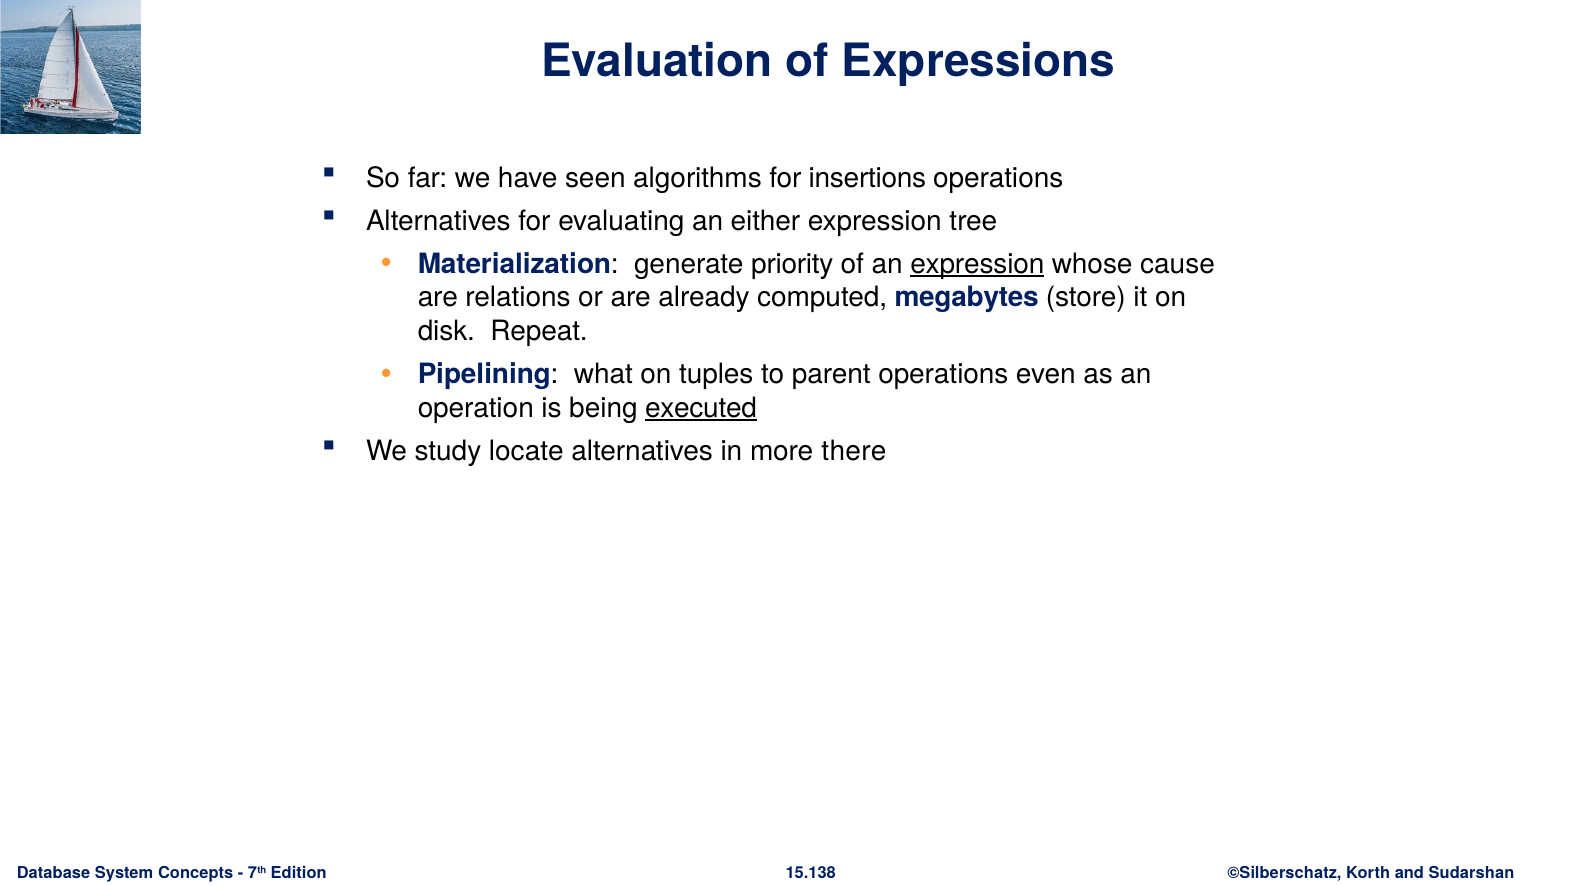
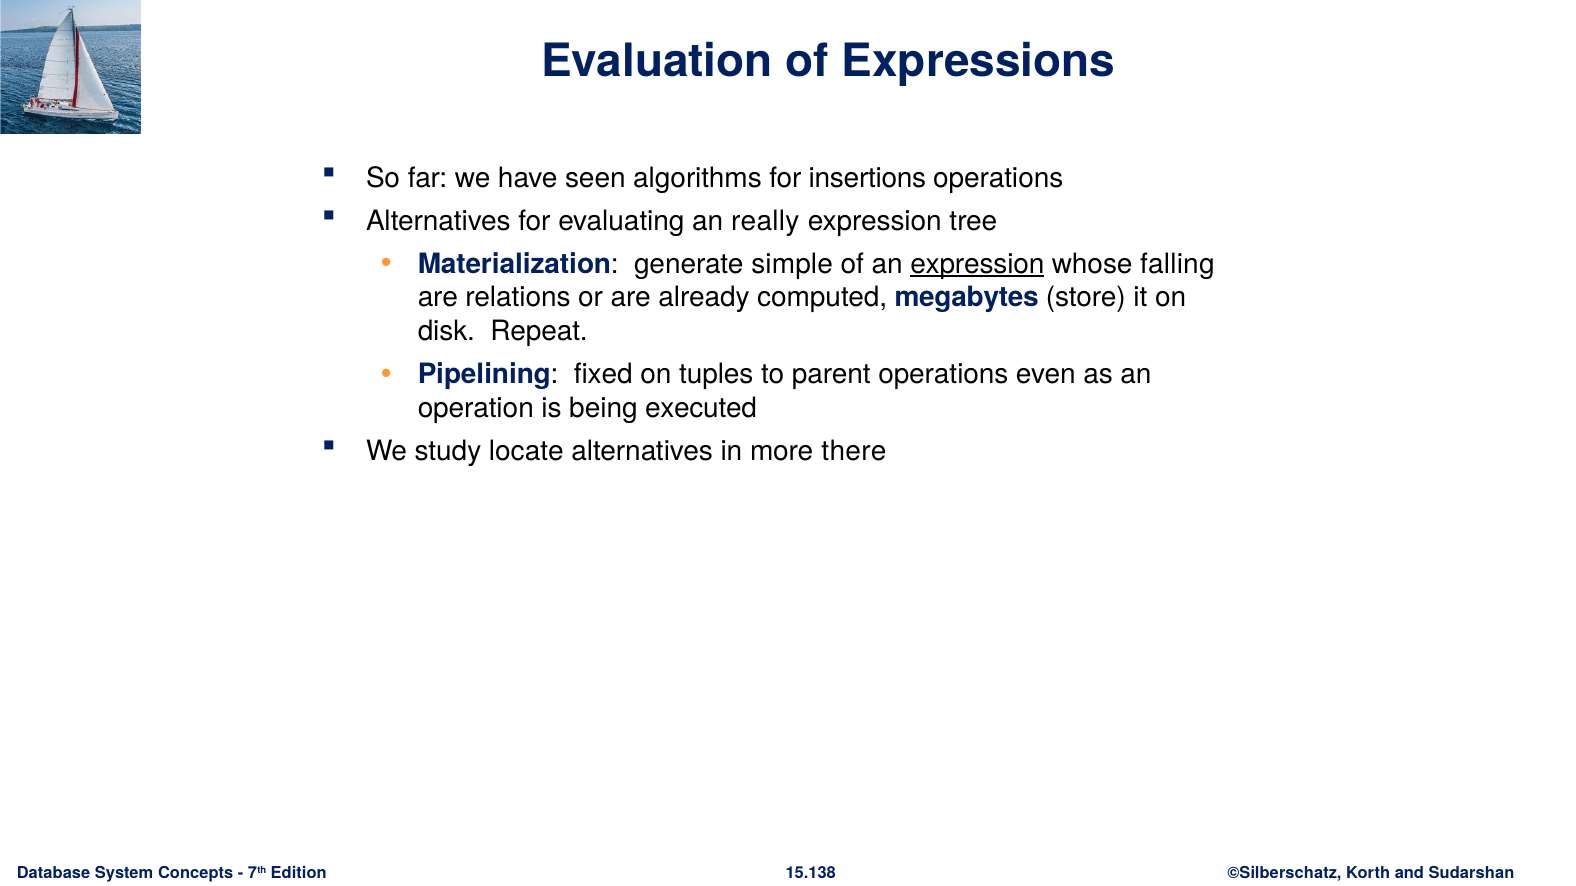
either: either -> really
priority: priority -> simple
cause: cause -> falling
what: what -> fixed
executed underline: present -> none
